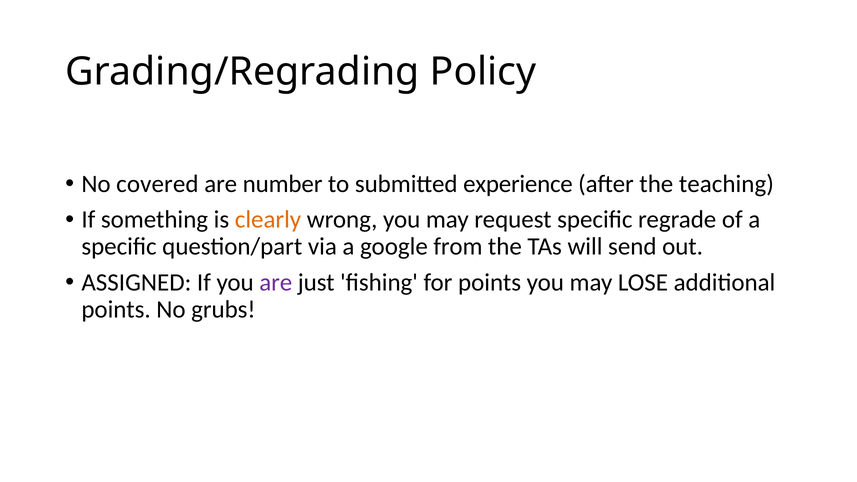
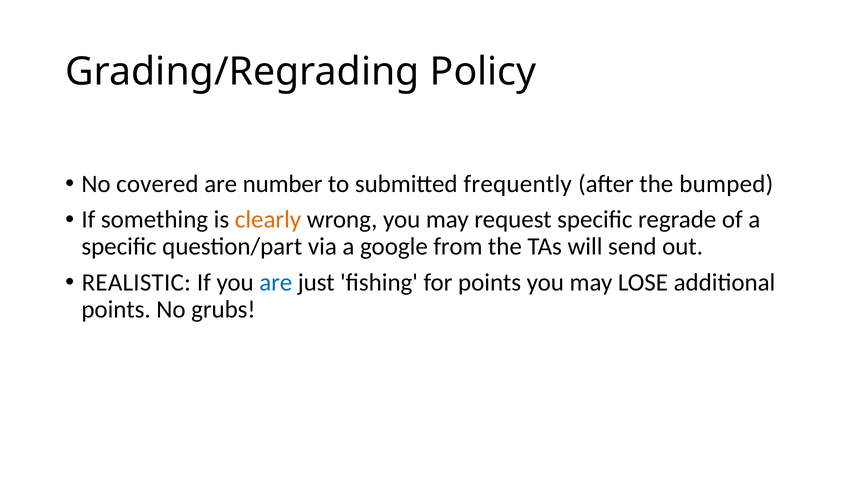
experience: experience -> frequently
teaching: teaching -> bumped
ASSIGNED: ASSIGNED -> REALISTIC
are at (276, 283) colour: purple -> blue
